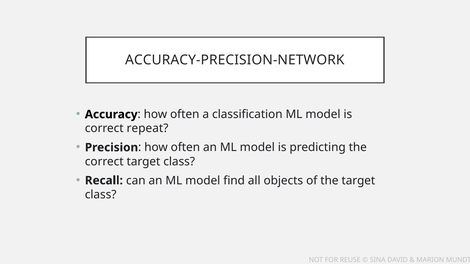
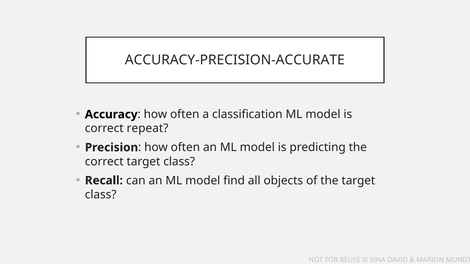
ACCURACY-PRECISION-NETWORK: ACCURACY-PRECISION-NETWORK -> ACCURACY-PRECISION-ACCURATE
